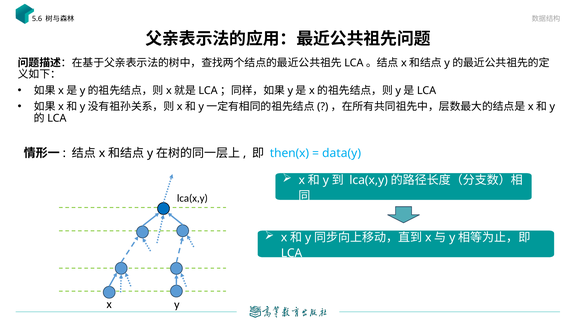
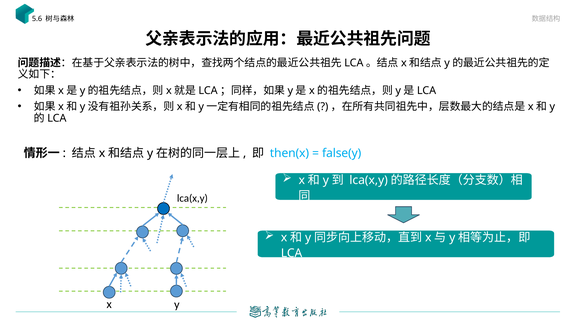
data(y: data(y -> false(y
